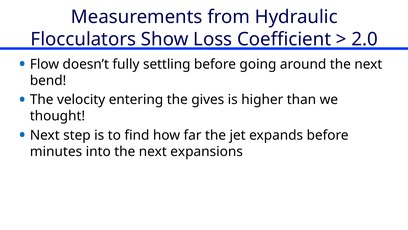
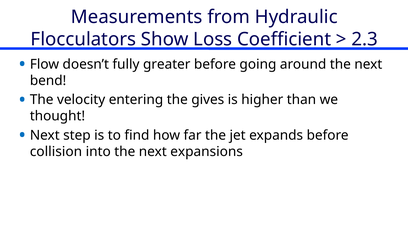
2.0: 2.0 -> 2.3
settling: settling -> greater
minutes: minutes -> collision
